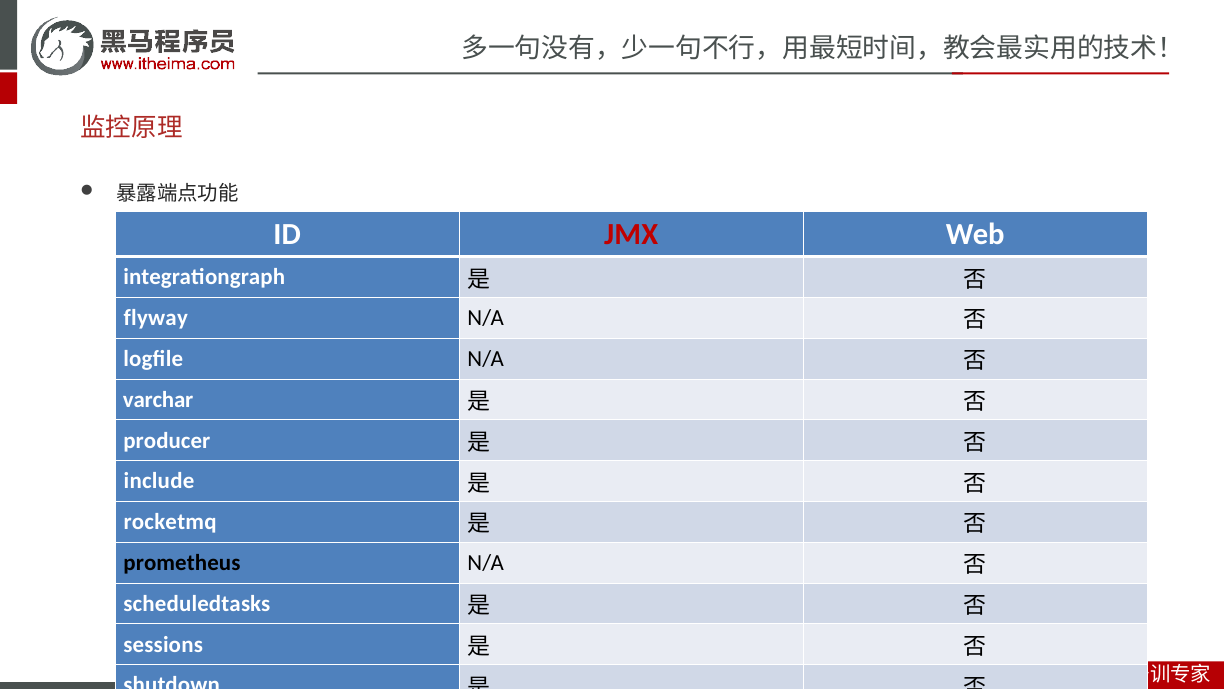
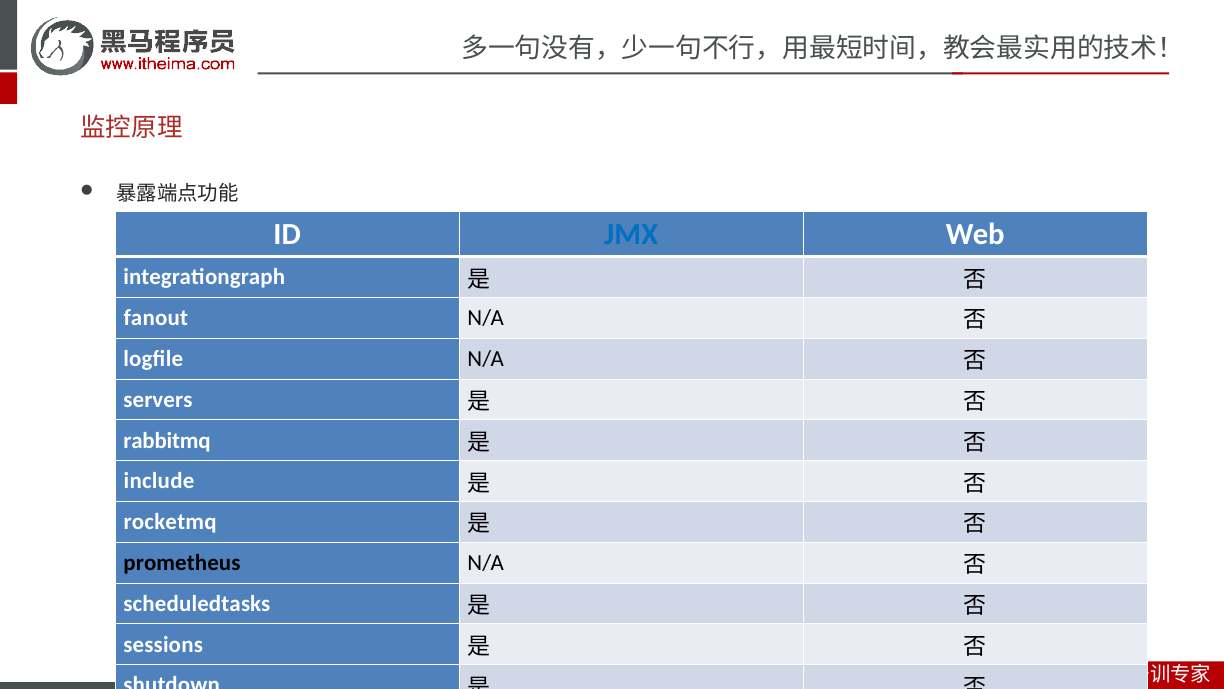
JMX colour: red -> blue
flyway: flyway -> fanout
varchar: varchar -> servers
producer: producer -> rabbitmq
